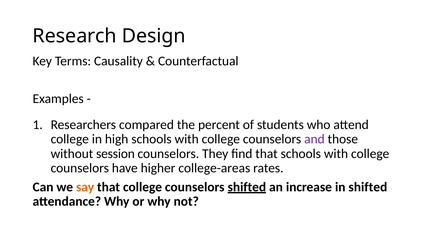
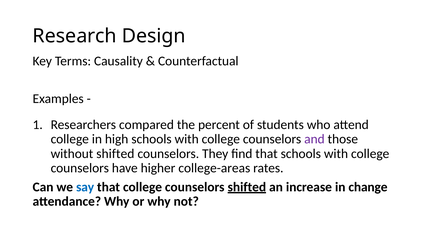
without session: session -> shifted
say colour: orange -> blue
in shifted: shifted -> change
